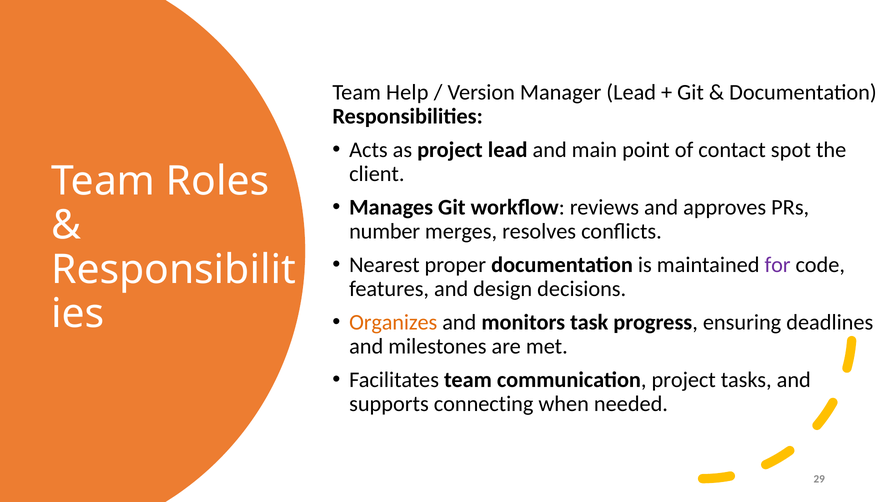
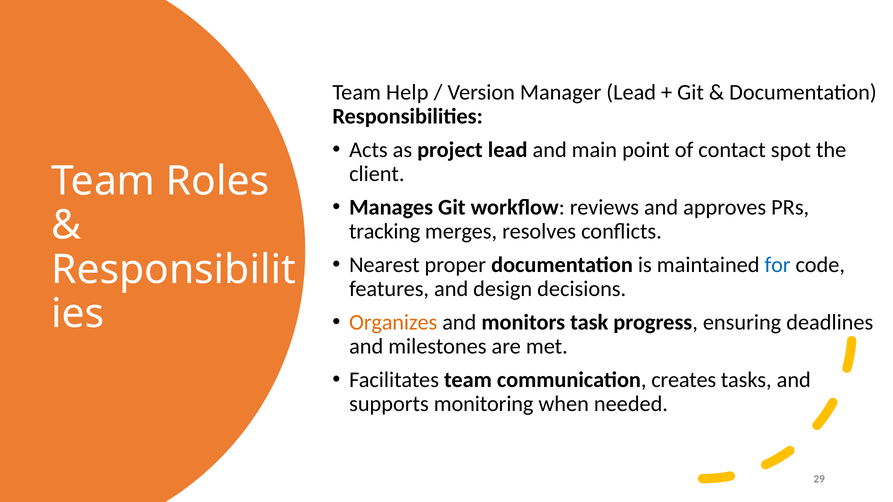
number: number -> tracking
for colour: purple -> blue
communication project: project -> creates
connecting: connecting -> monitoring
